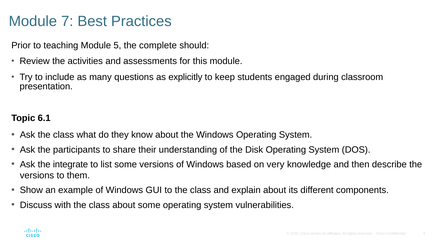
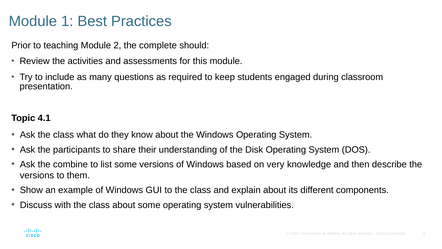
7: 7 -> 1
5: 5 -> 2
explicitly: explicitly -> required
6.1: 6.1 -> 4.1
integrate: integrate -> combine
